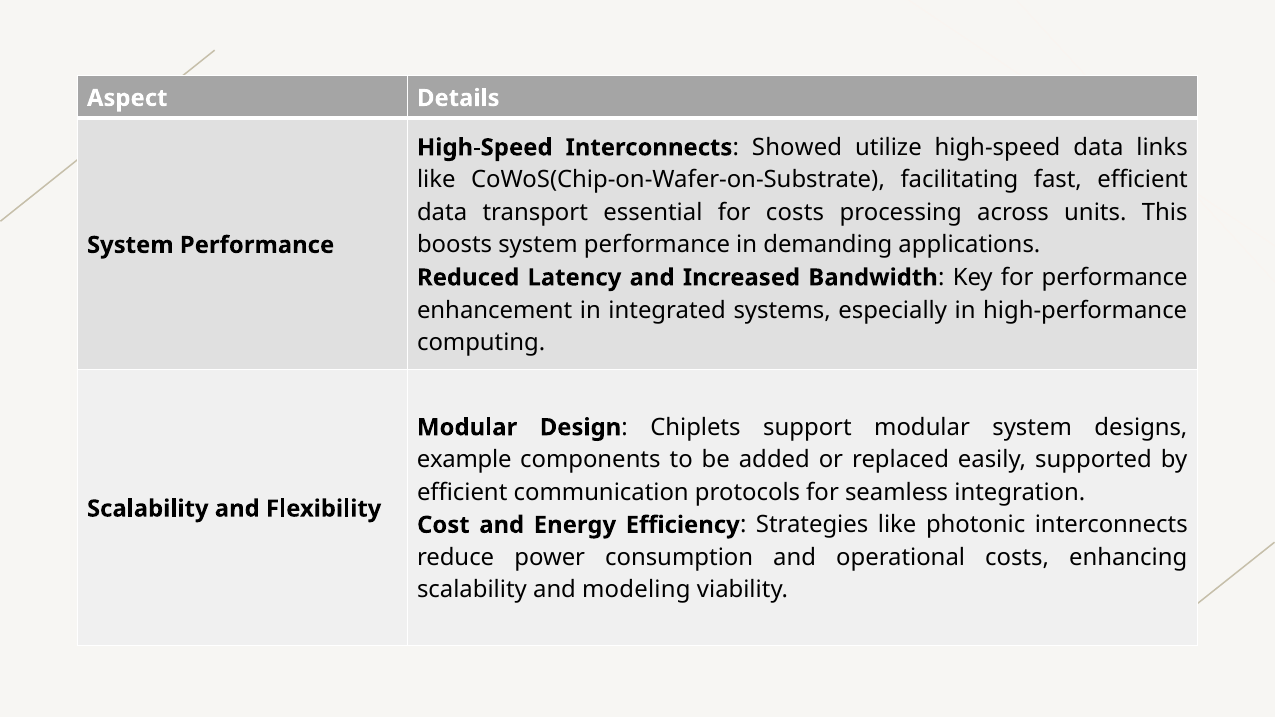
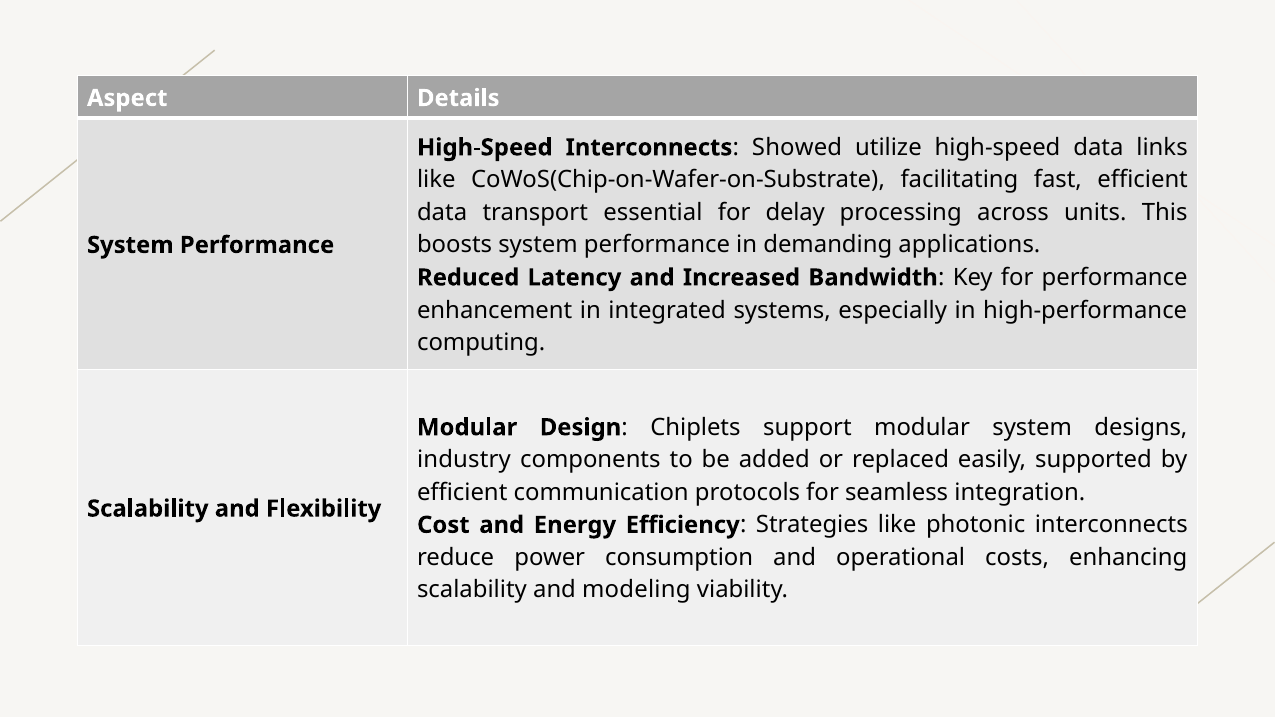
for costs: costs -> delay
example: example -> industry
